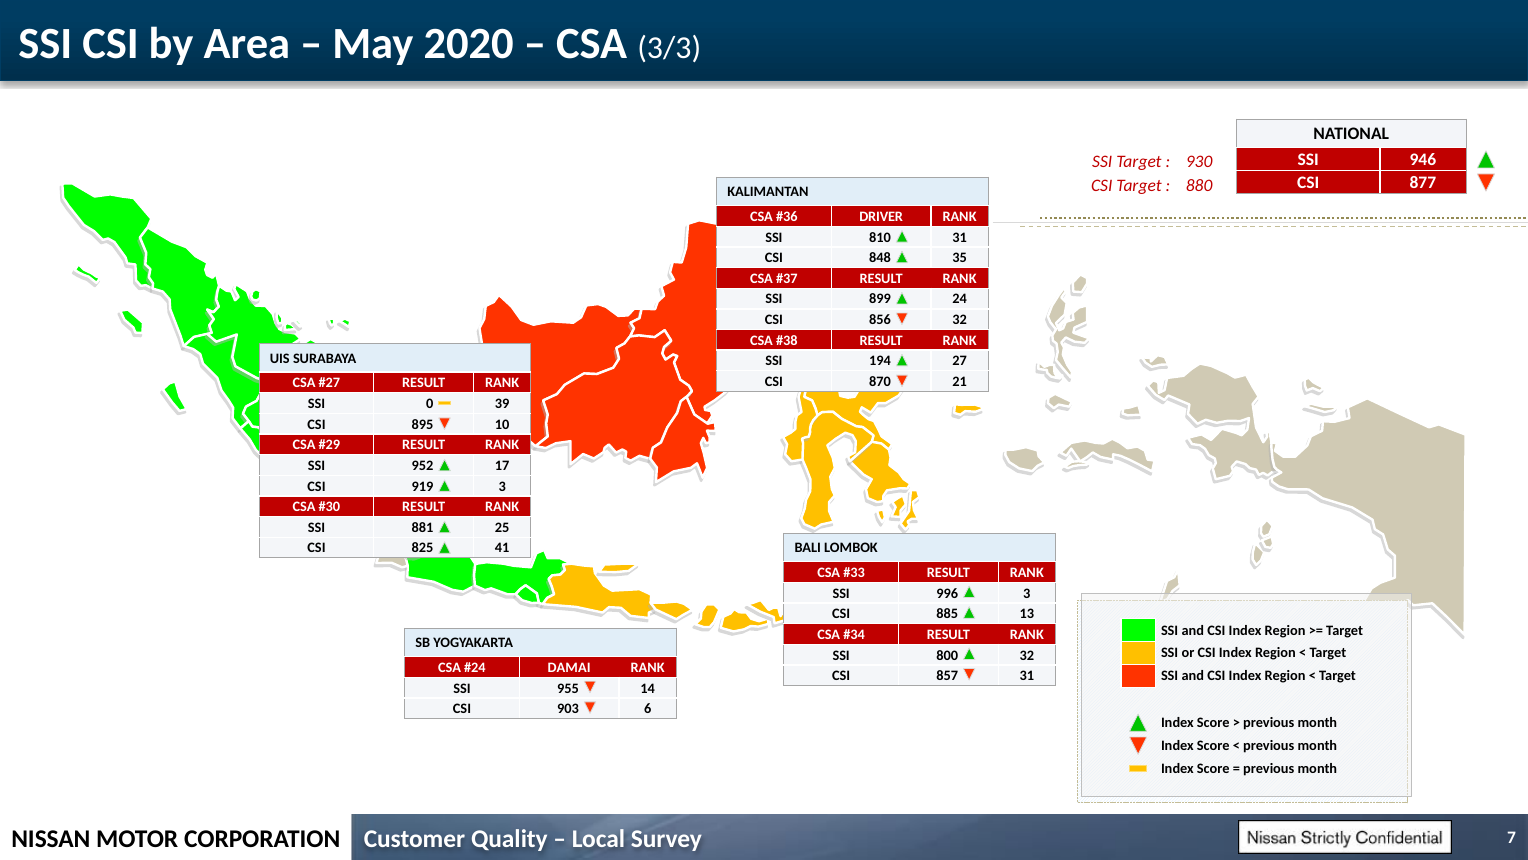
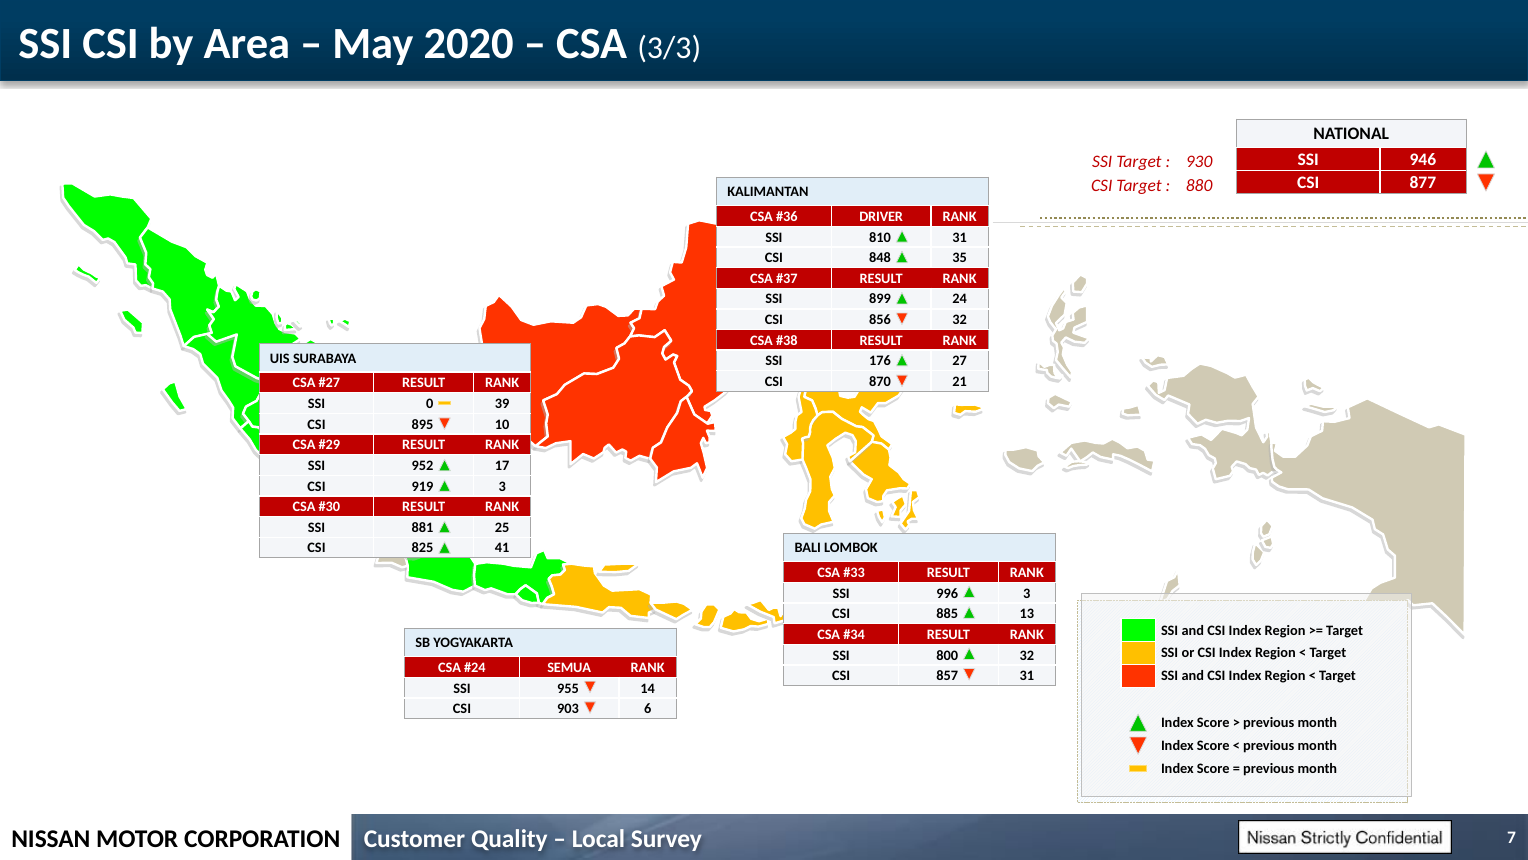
194: 194 -> 176
DAMAI: DAMAI -> SEMUA
